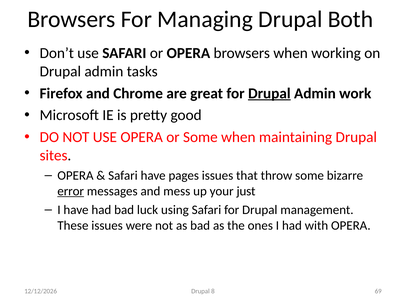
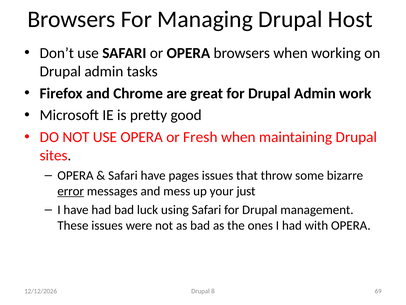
Both: Both -> Host
Drupal at (269, 93) underline: present -> none
or Some: Some -> Fresh
